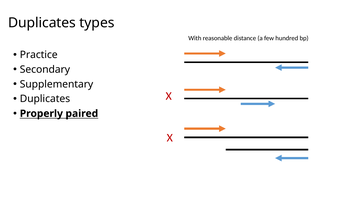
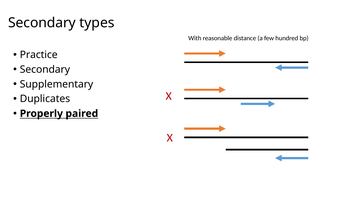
Duplicates at (42, 23): Duplicates -> Secondary
